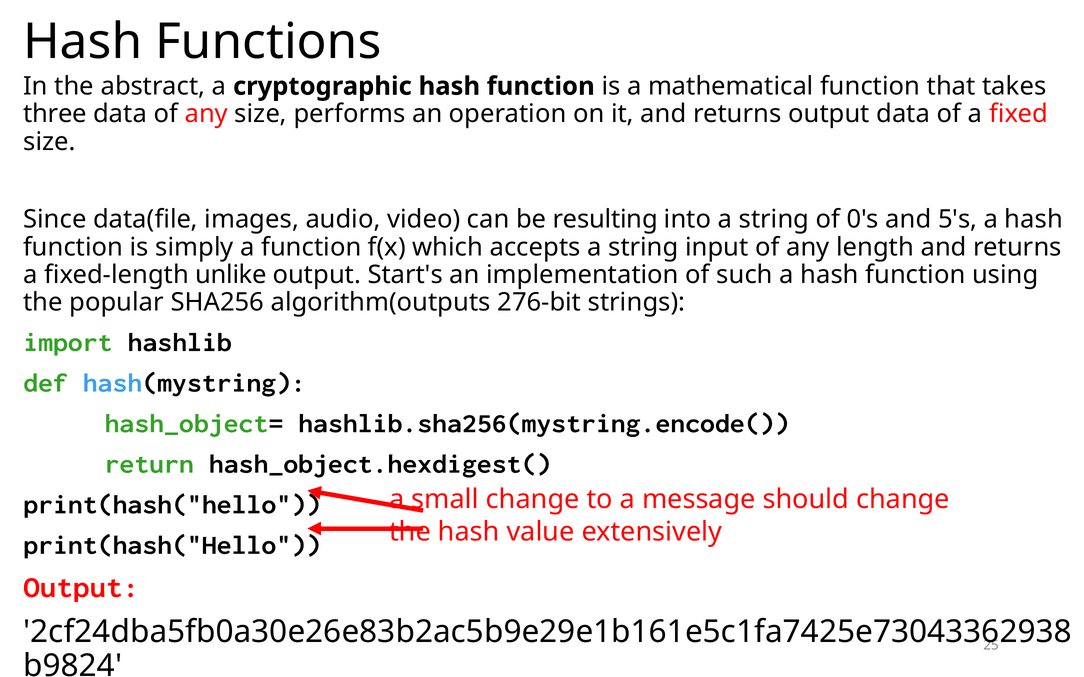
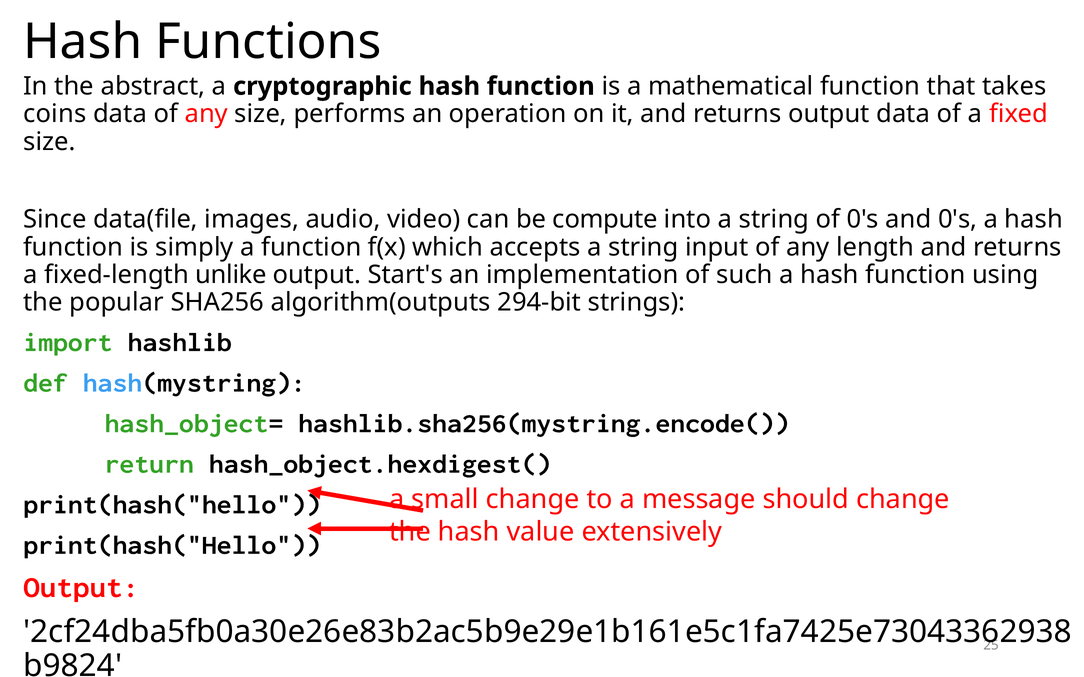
three: three -> coins
resulting: resulting -> compute
and 5's: 5's -> 0's
276-bit: 276-bit -> 294-bit
